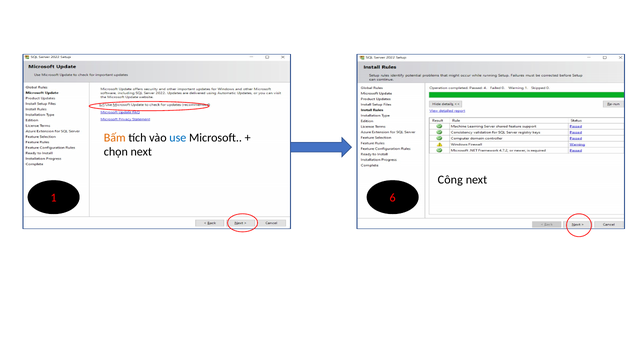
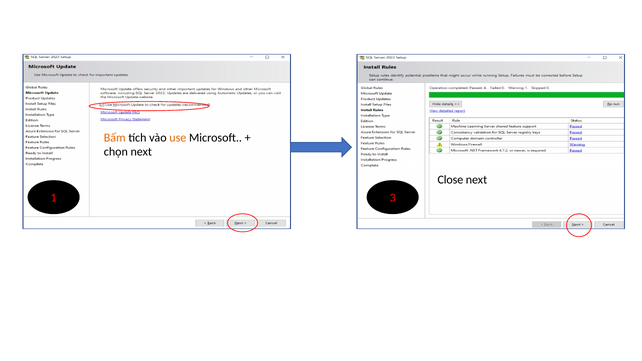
use colour: blue -> orange
Công: Công -> Close
6: 6 -> 3
